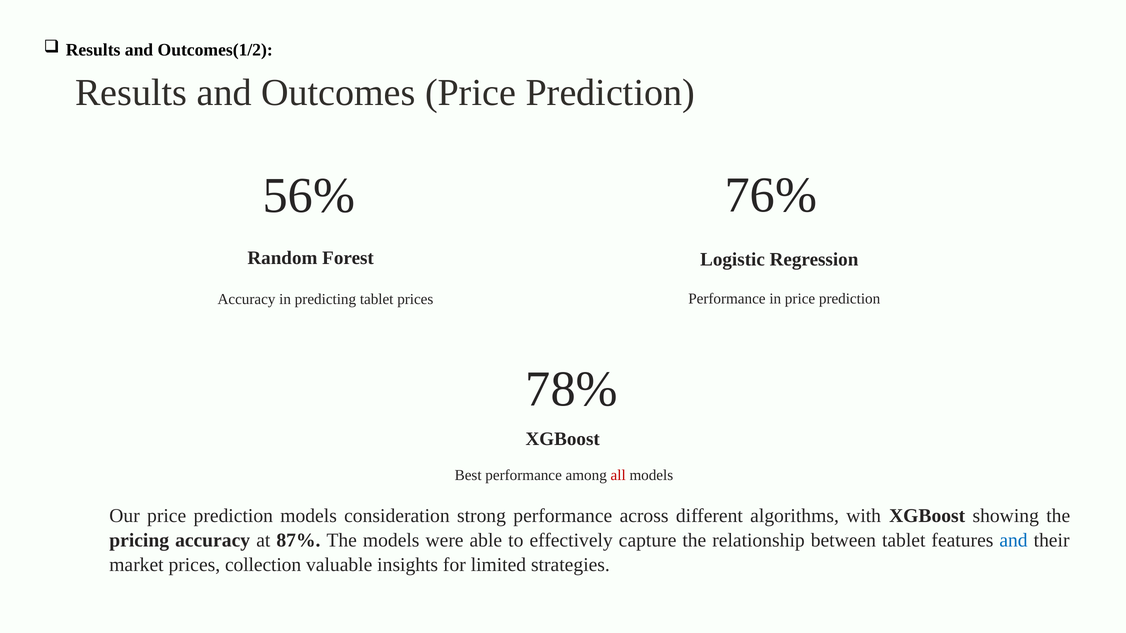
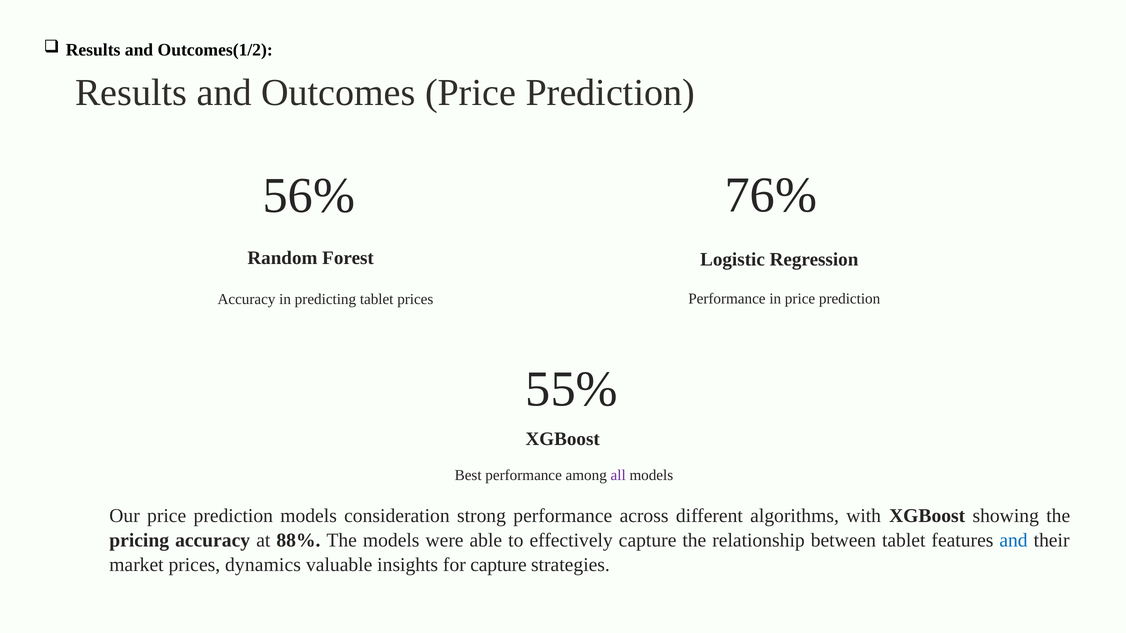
78%: 78% -> 55%
all colour: red -> purple
87%: 87% -> 88%
collection: collection -> dynamics
for limited: limited -> capture
